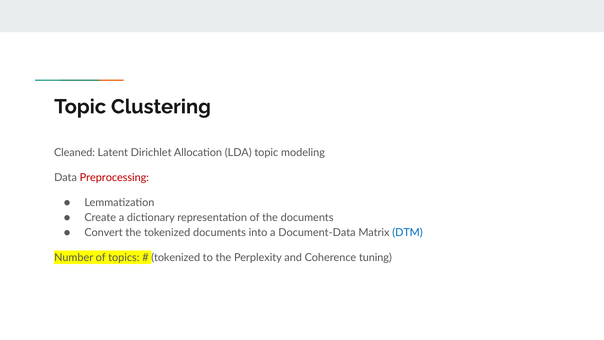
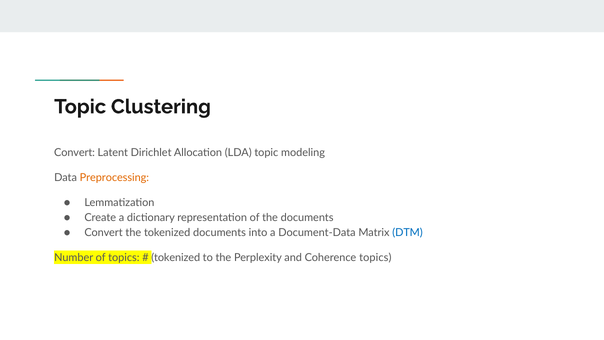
Cleaned at (75, 153): Cleaned -> Convert
Preprocessing colour: red -> orange
Coherence tuning: tuning -> topics
